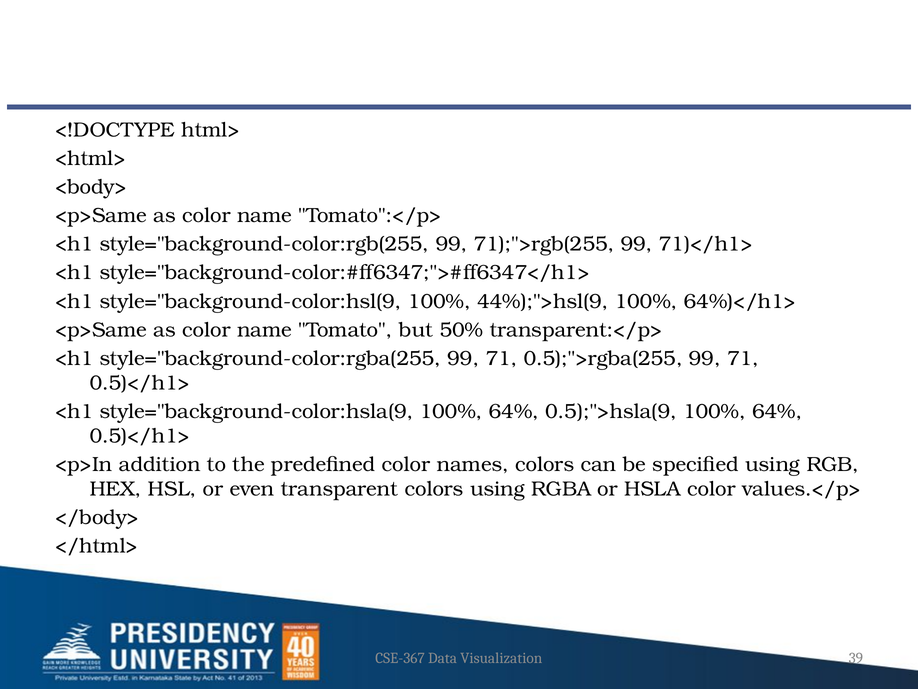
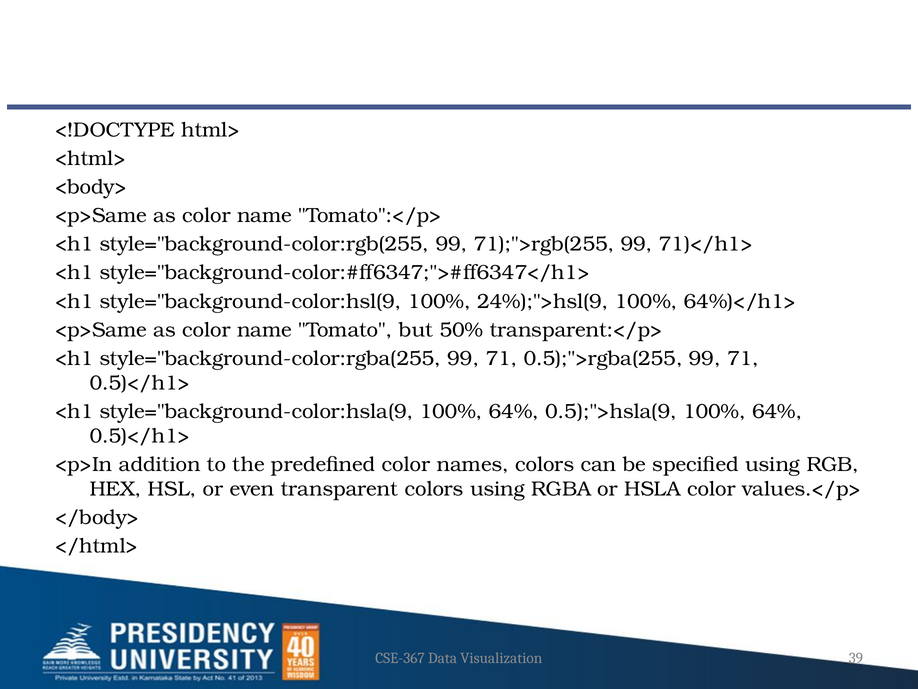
44%);">hsl(9: 44%);">hsl(9 -> 24%);">hsl(9
